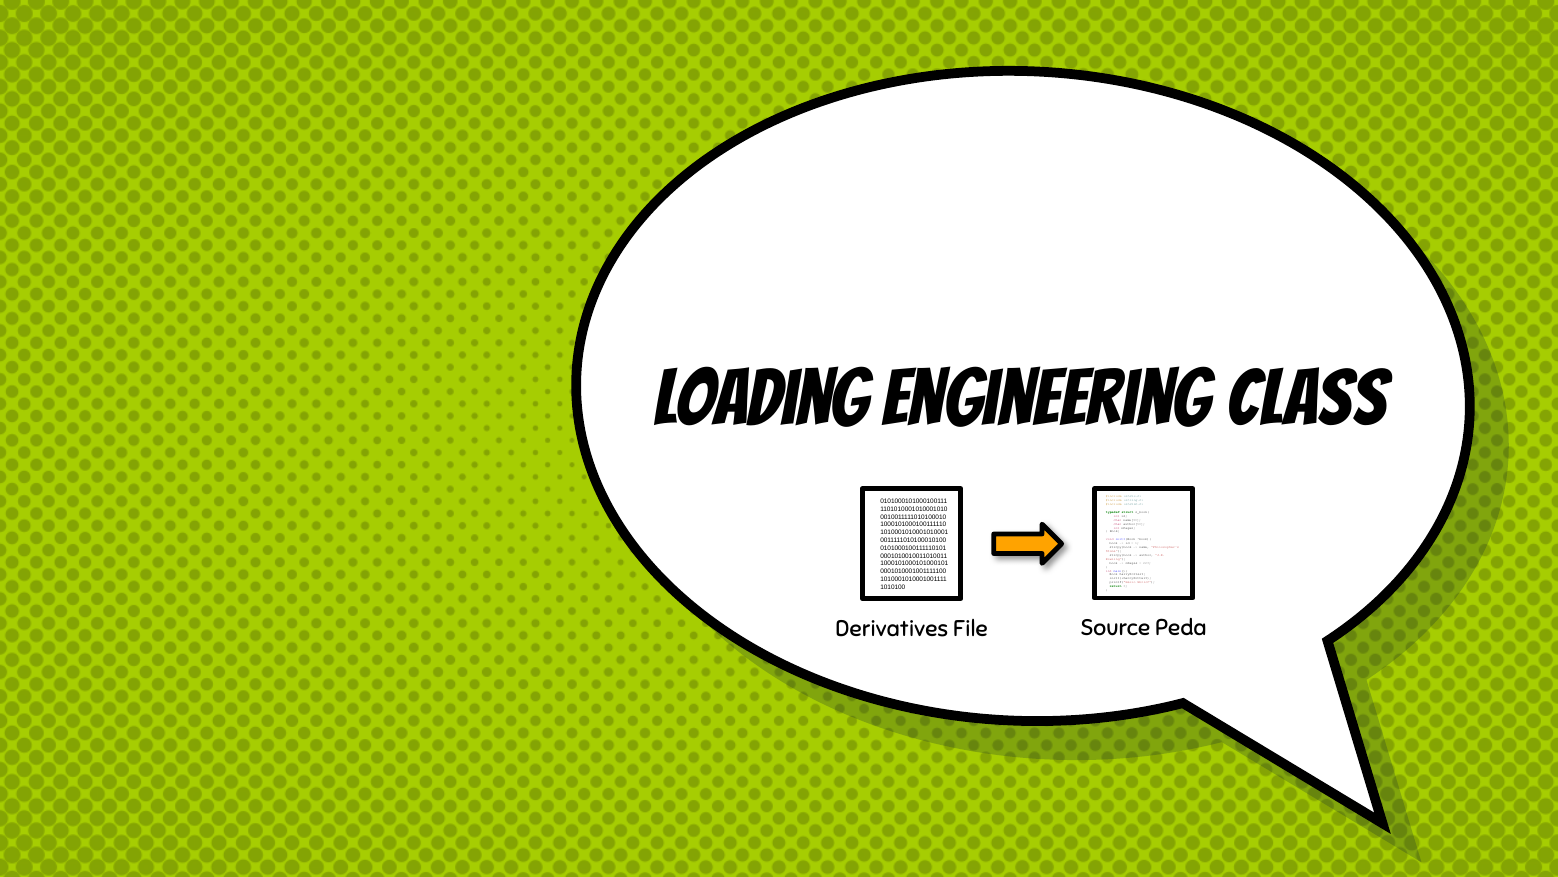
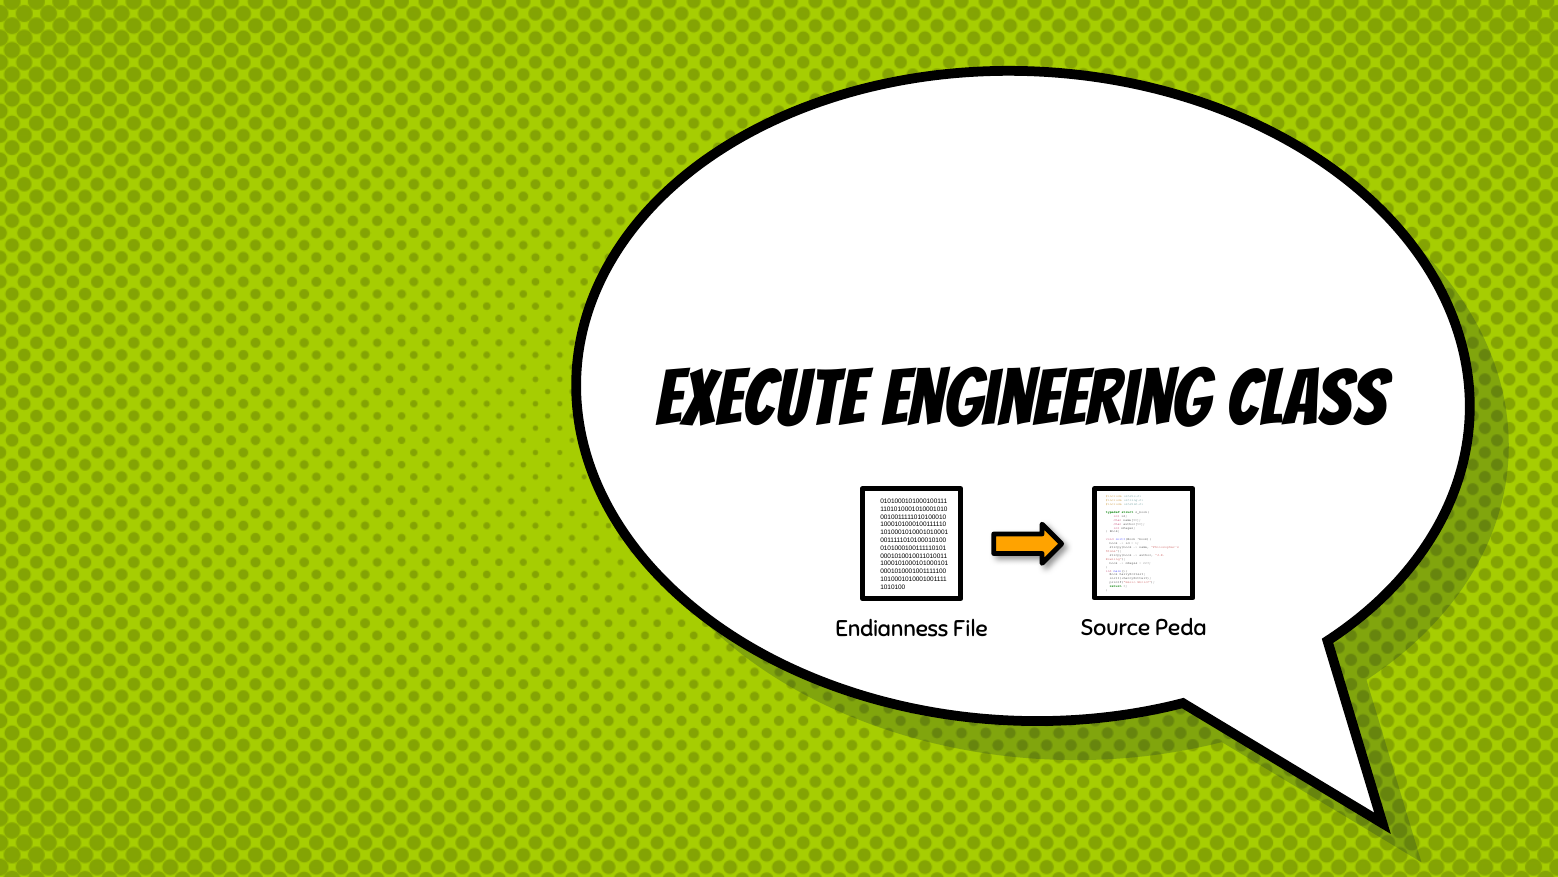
Loading: Loading -> Execute
Derivatives: Derivatives -> Endianness
